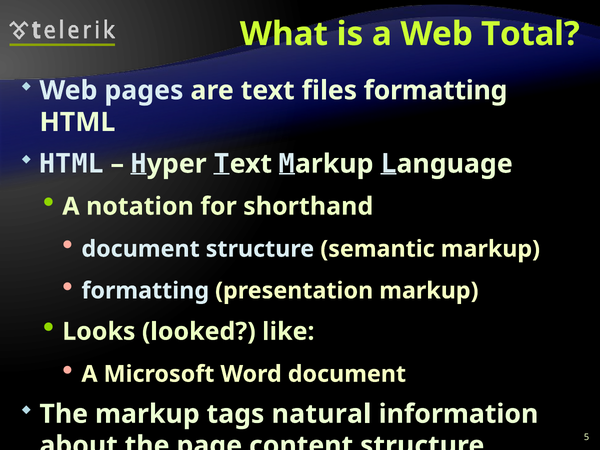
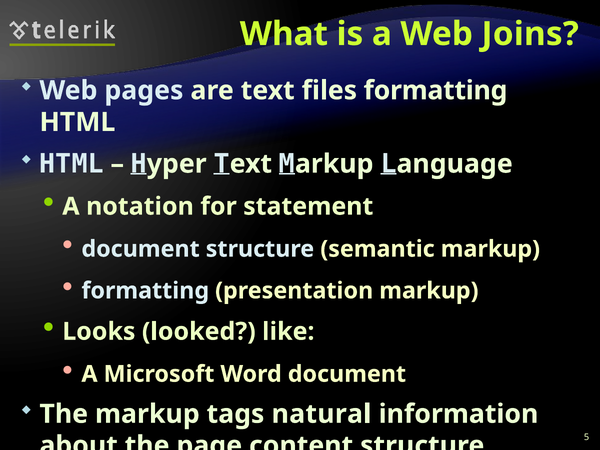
Total: Total -> Joins
shorthand: shorthand -> statement
